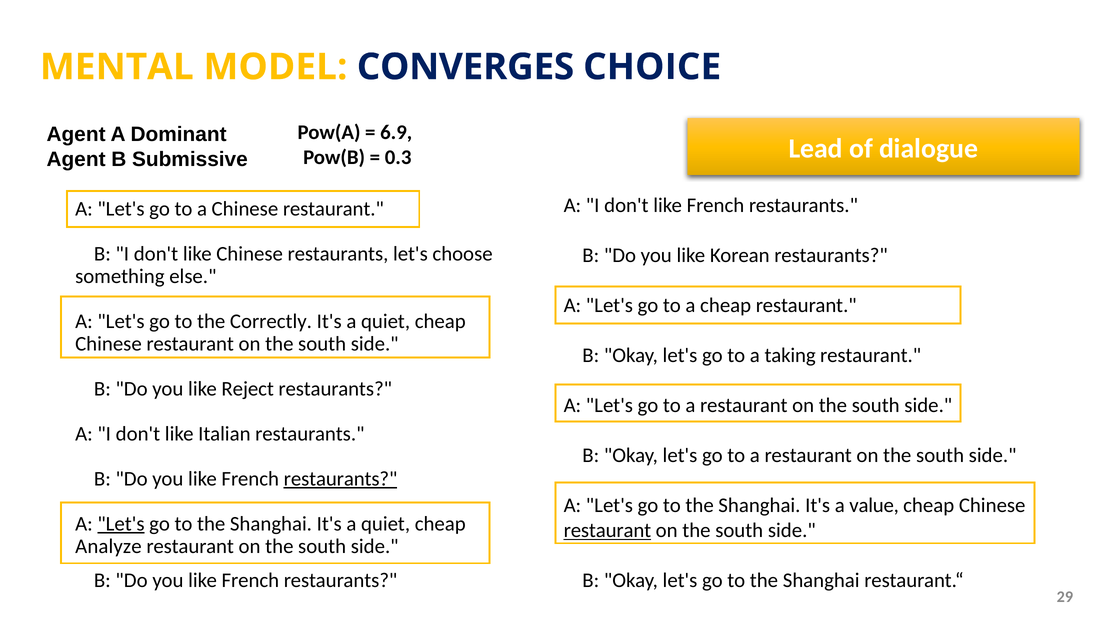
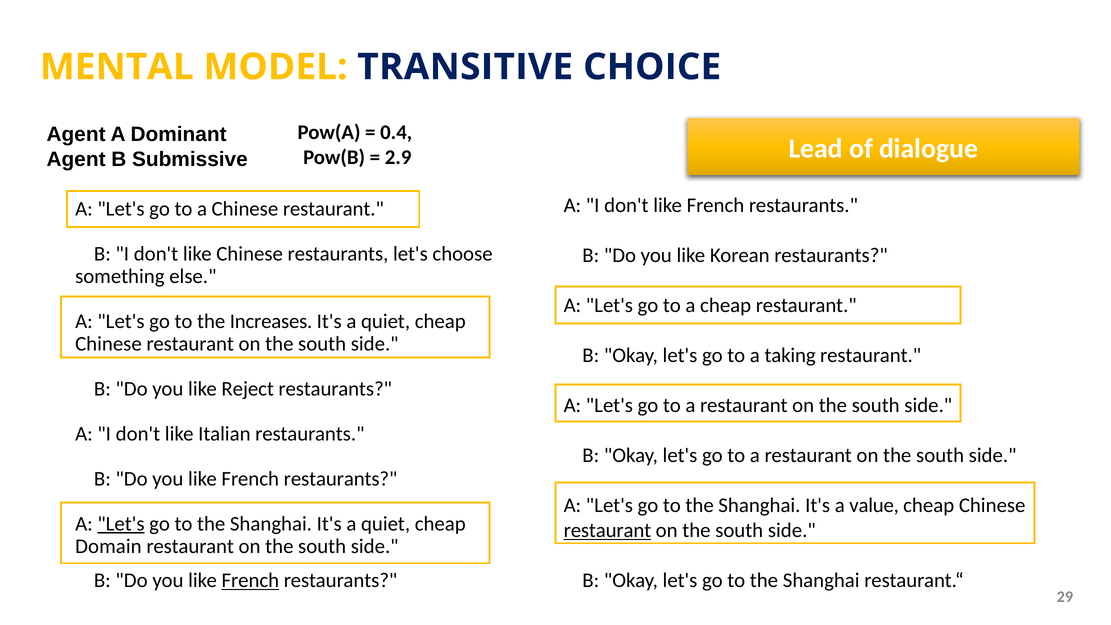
CONVERGES: CONVERGES -> TRANSITIVE
6.9: 6.9 -> 0.4
0.3: 0.3 -> 2.9
Correctly: Correctly -> Increases
restaurants at (341, 479) underline: present -> none
Analyze: Analyze -> Domain
French at (250, 580) underline: none -> present
